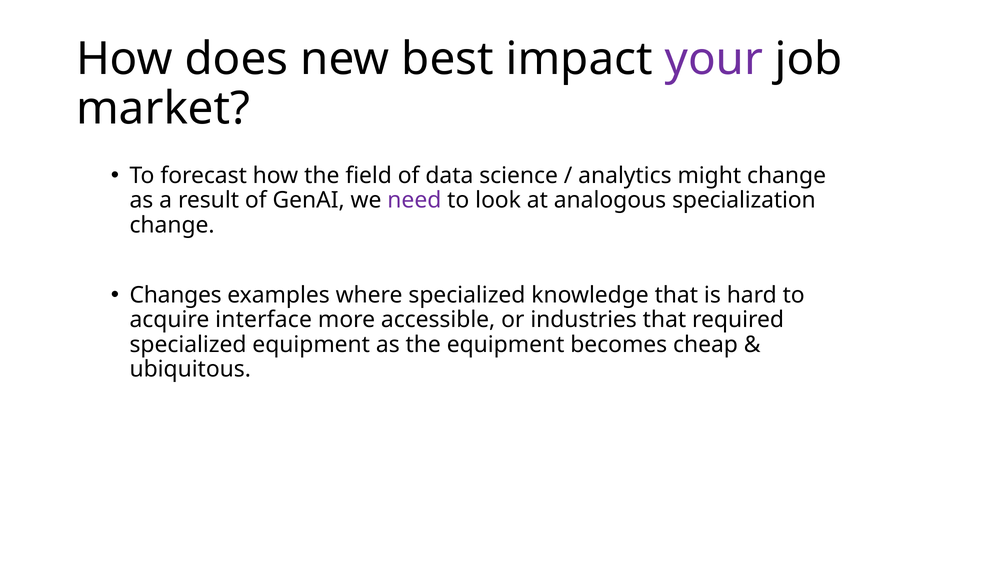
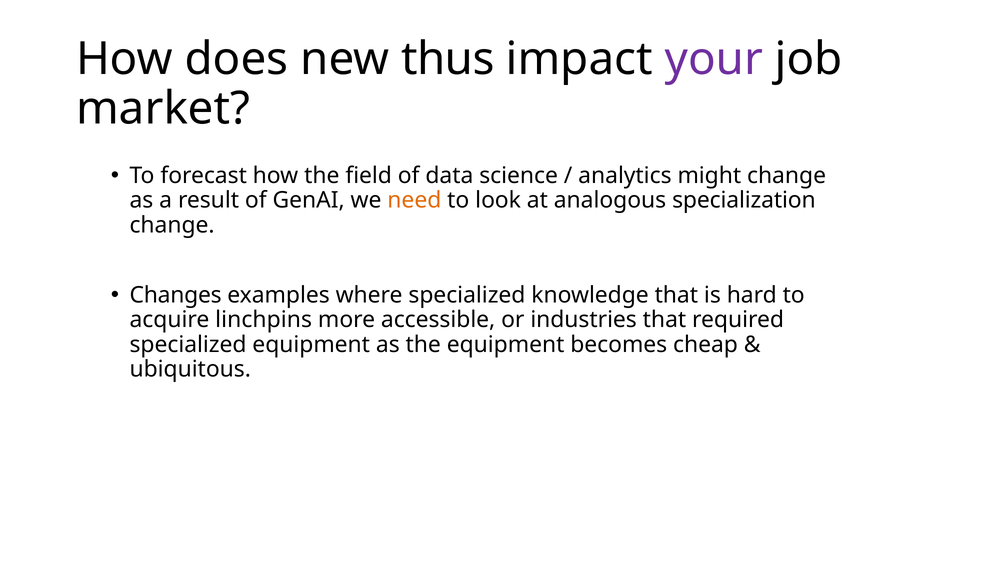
best: best -> thus
need colour: purple -> orange
interface: interface -> linchpins
